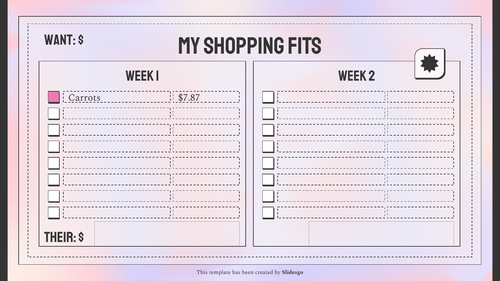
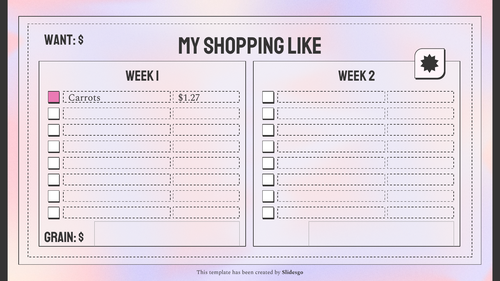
fits: fits -> like
$7.87: $7.87 -> $1.27
THEIR: THEIR -> GRAIN
